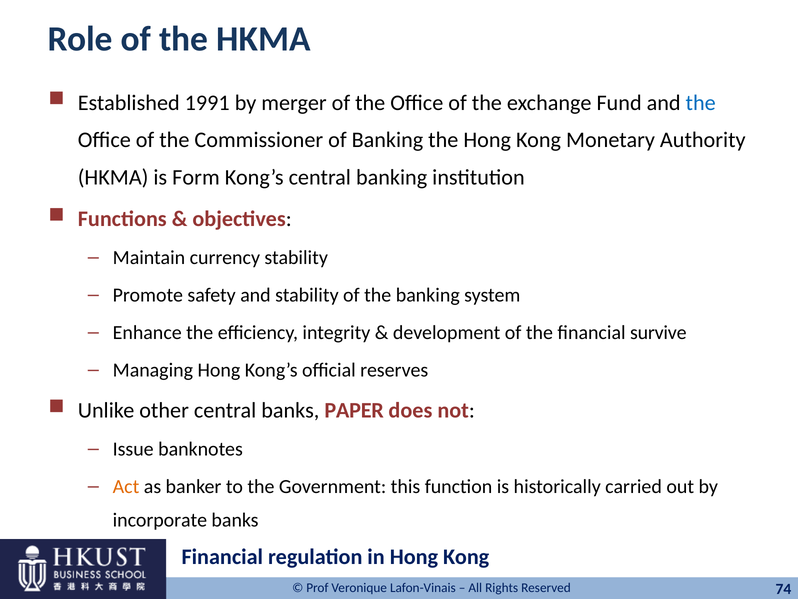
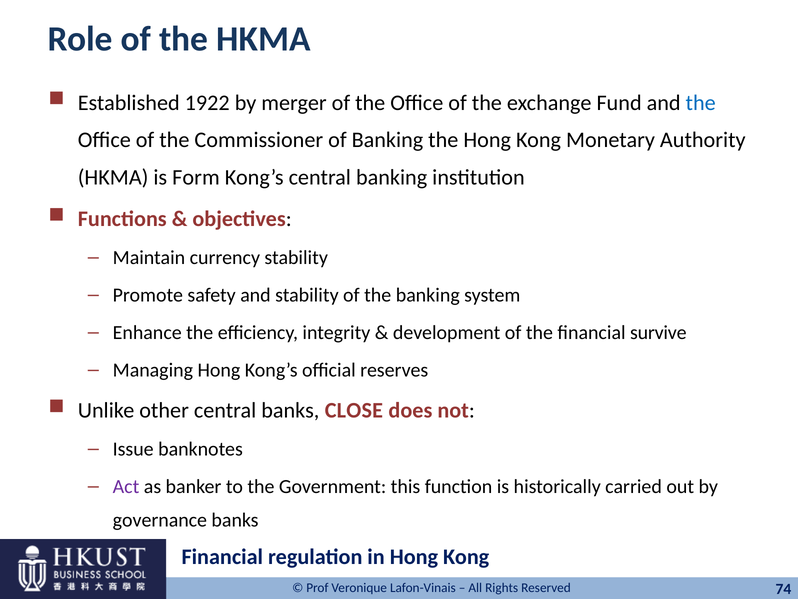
1991: 1991 -> 1922
PAPER: PAPER -> CLOSE
Act colour: orange -> purple
incorporate: incorporate -> governance
